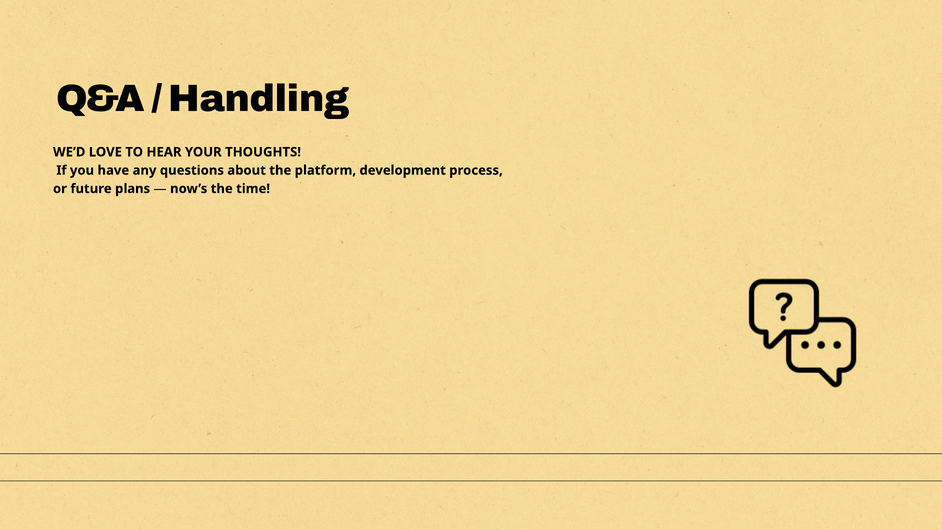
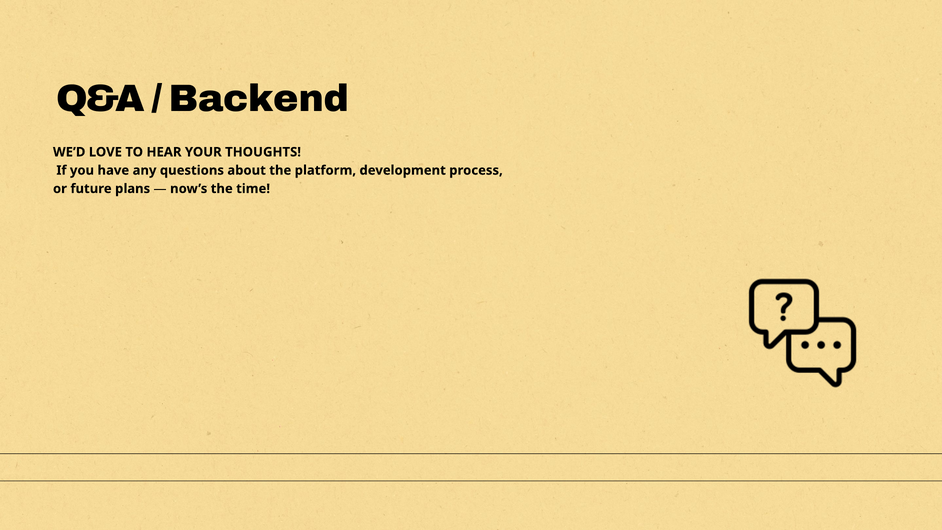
Handling: Handling -> Backend
